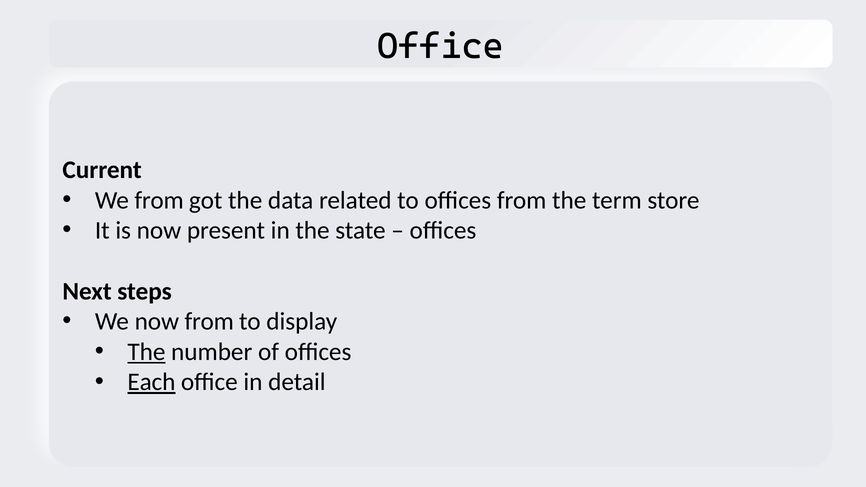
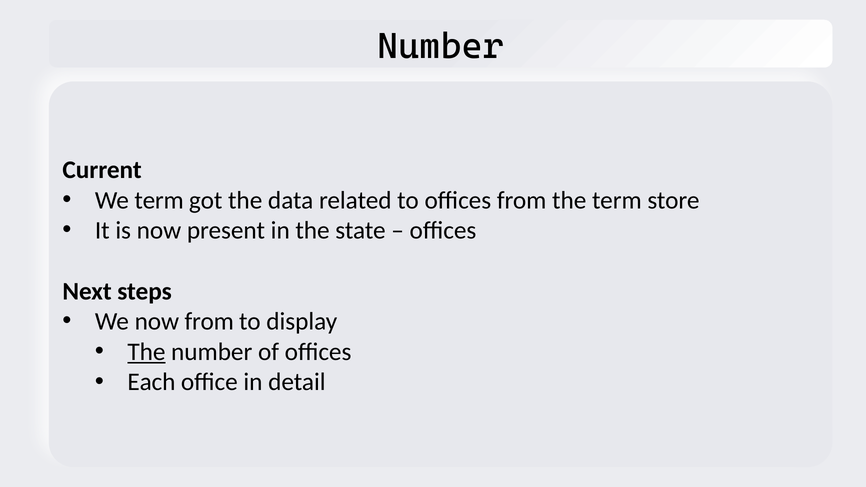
Office at (441, 46): Office -> Number
We from: from -> term
Each underline: present -> none
